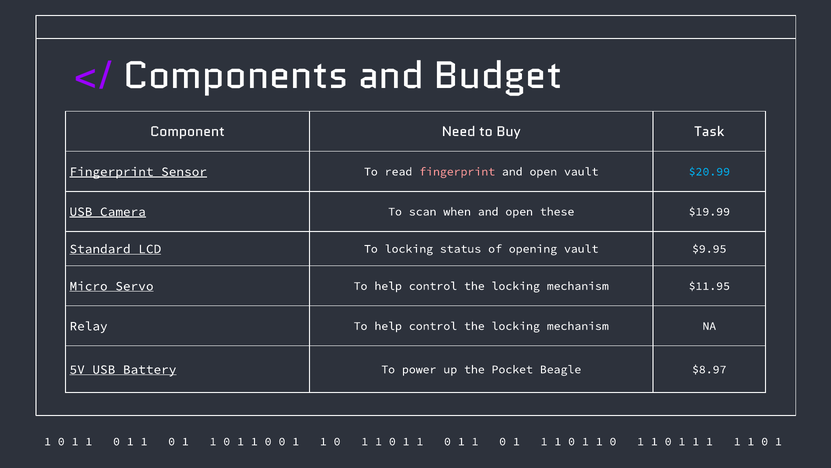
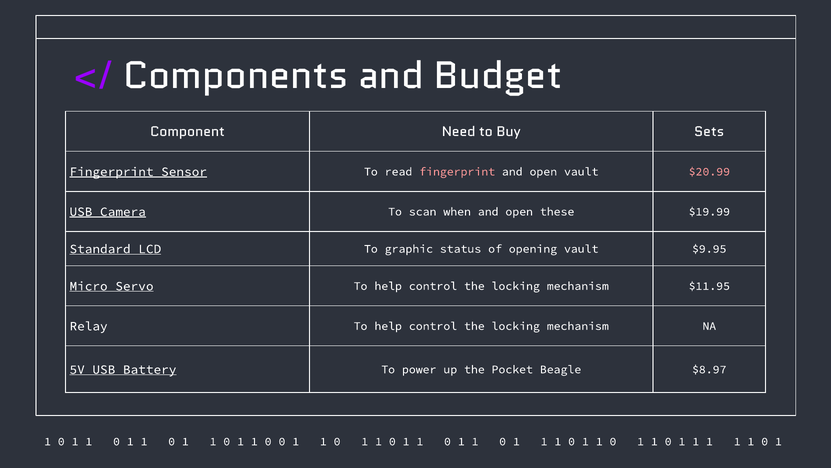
Task: Task -> Sets
$20.99 colour: light blue -> pink
To locking: locking -> graphic
